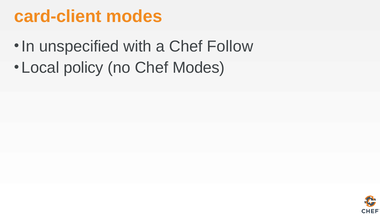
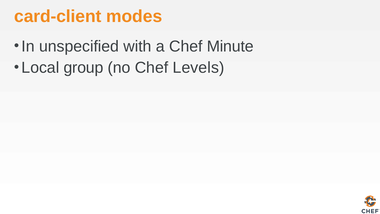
Follow: Follow -> Minute
policy: policy -> group
Chef Modes: Modes -> Levels
